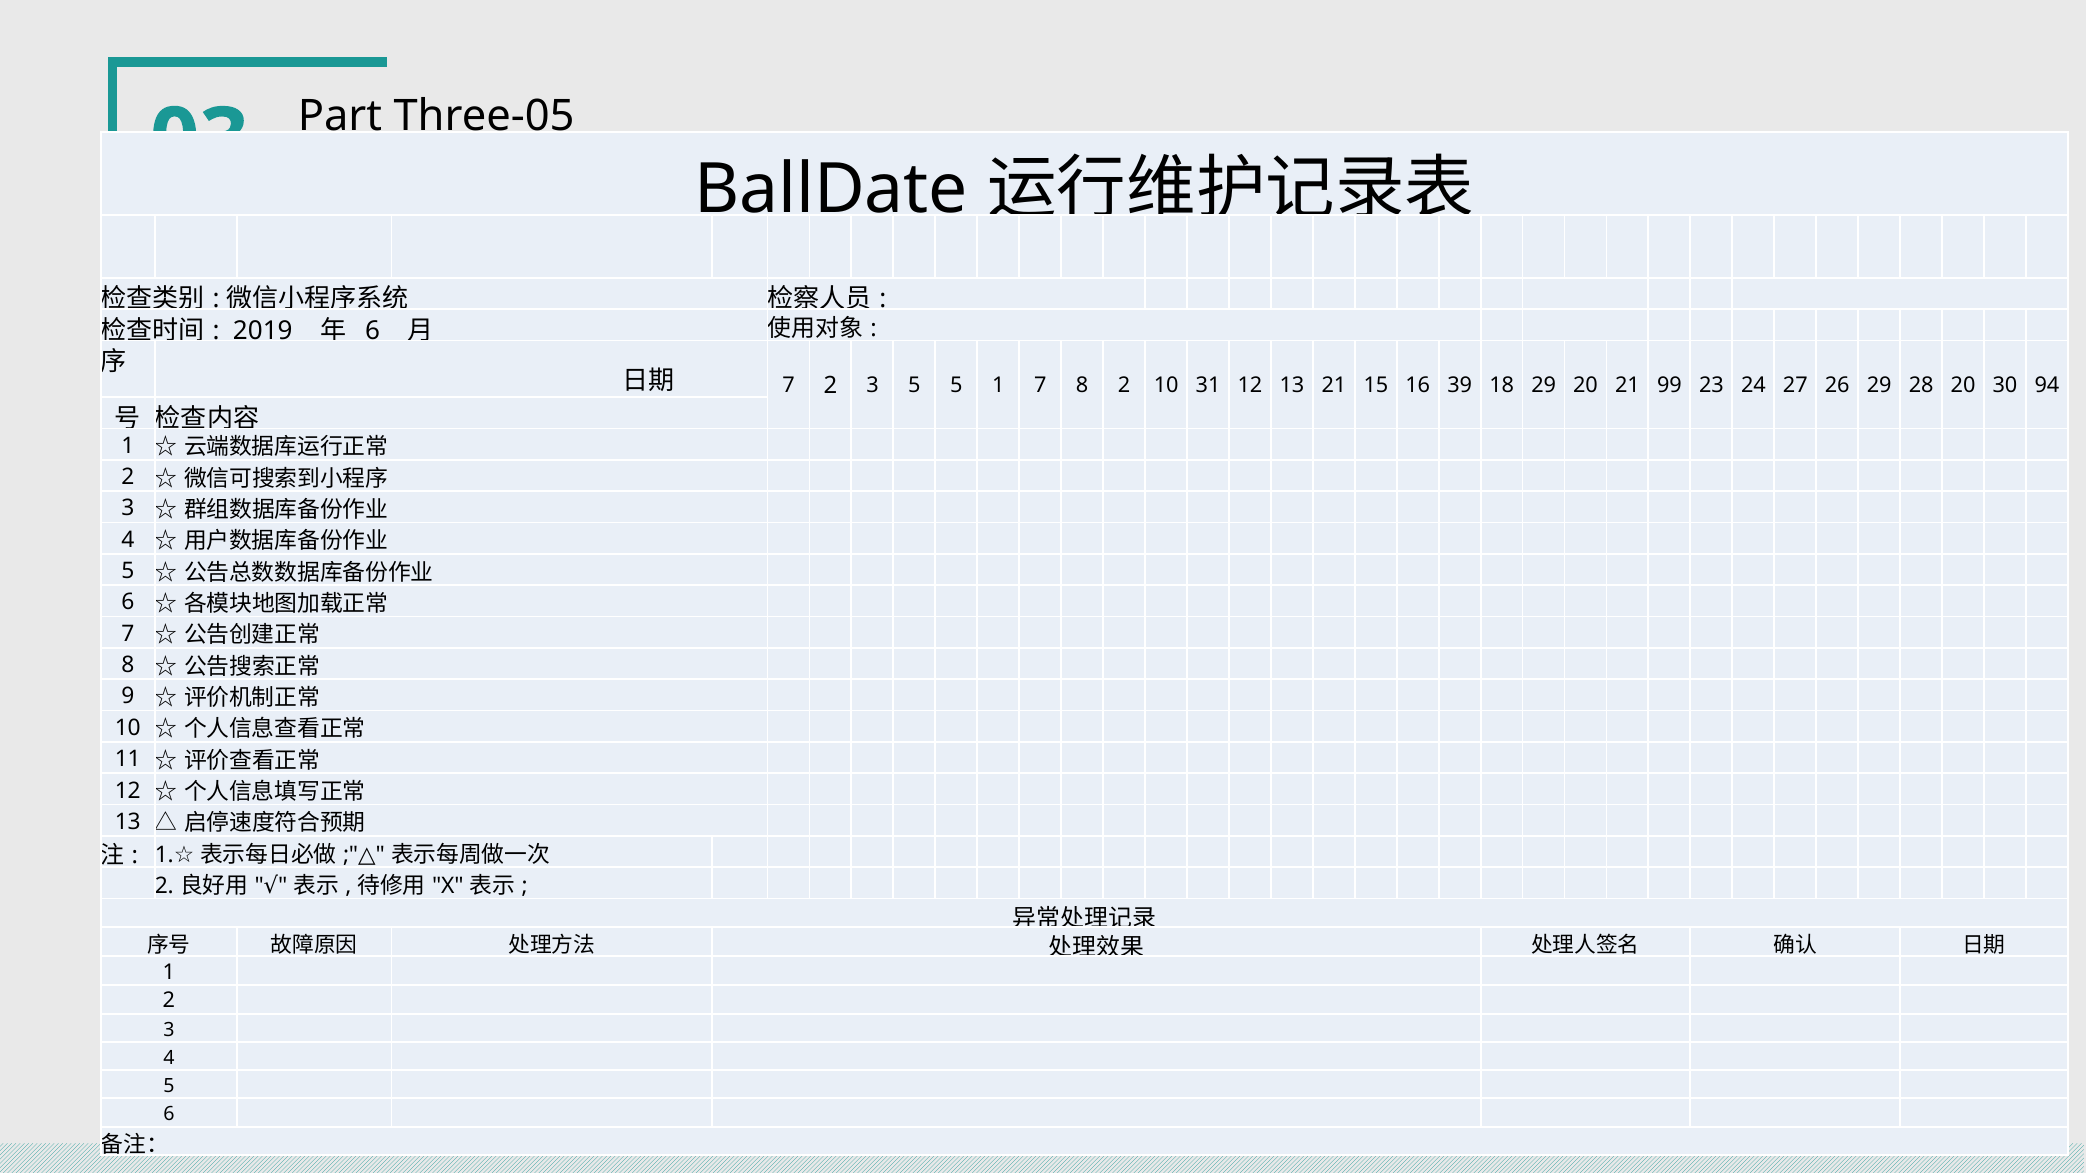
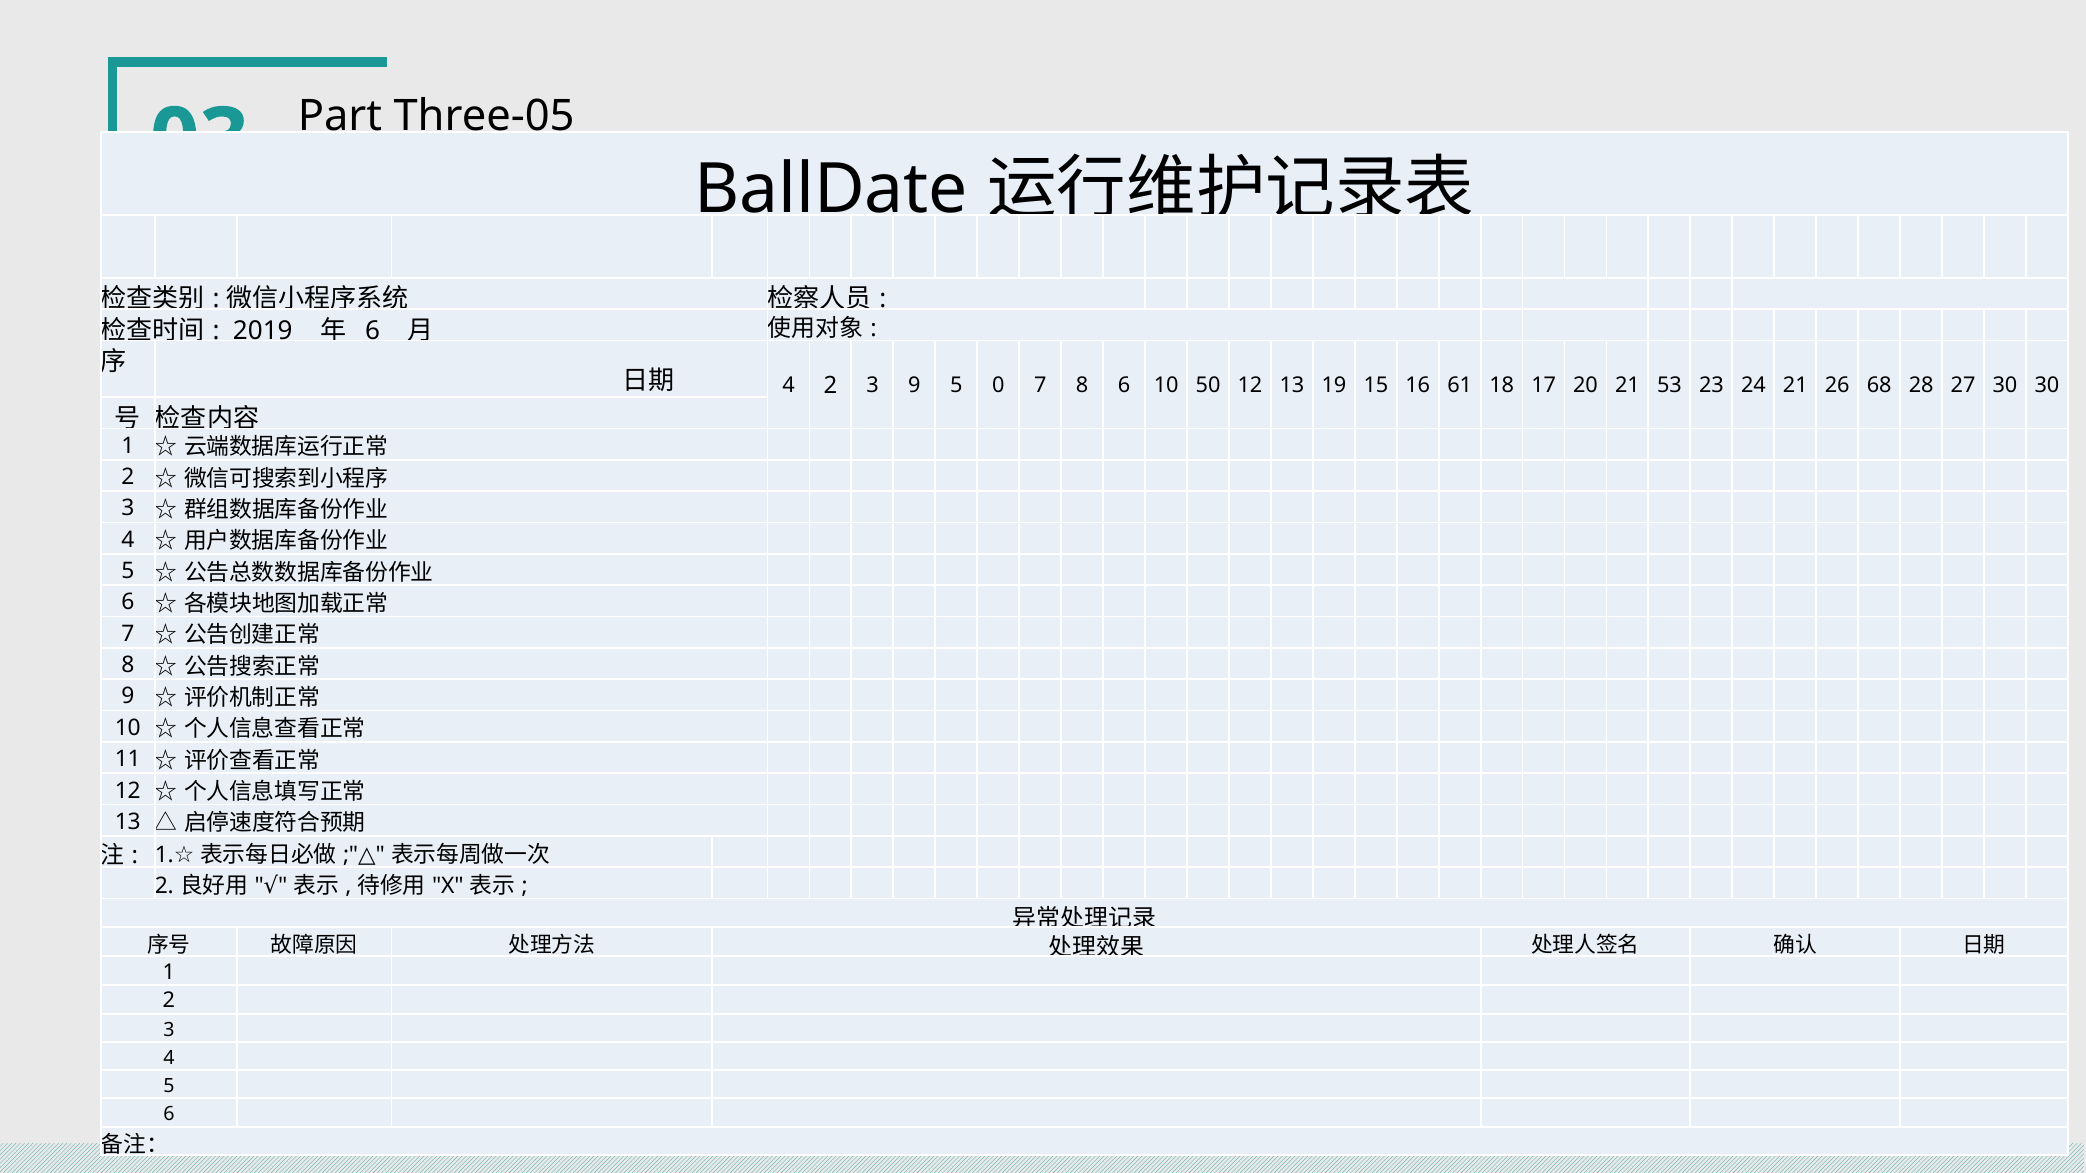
7 at (789, 386): 7 -> 4
3 5: 5 -> 9
5 1: 1 -> 0
8 2: 2 -> 6
31: 31 -> 50
13 21: 21 -> 19
39: 39 -> 61
18 29: 29 -> 17
99: 99 -> 53
24 27: 27 -> 21
26 29: 29 -> 68
28 20: 20 -> 27
30 94: 94 -> 30
